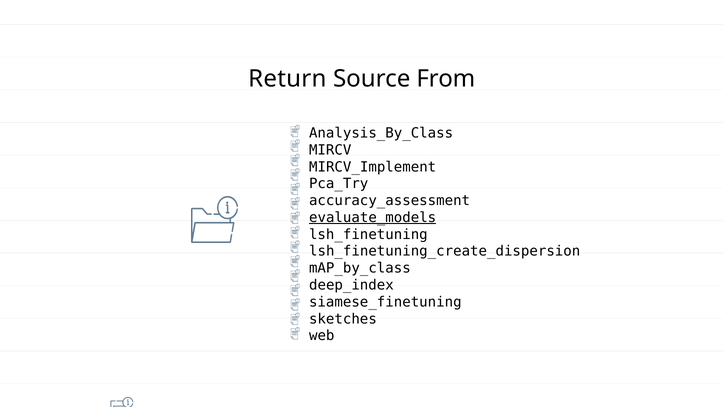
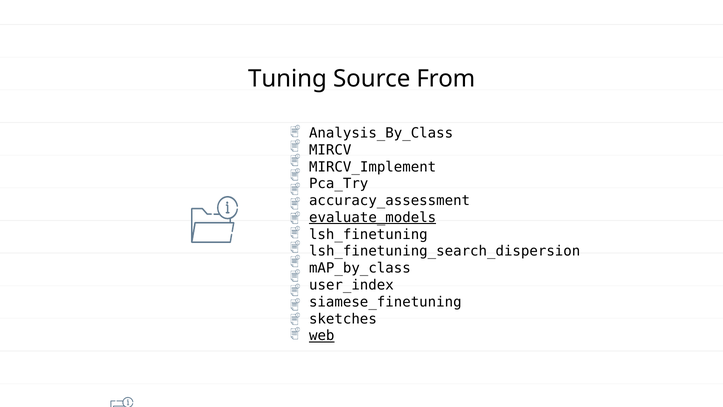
Return: Return -> Tuning
lsh_finetuning_create_dispersion: lsh_finetuning_create_dispersion -> lsh_finetuning_search_dispersion
deep_index: deep_index -> user_index
web underline: none -> present
